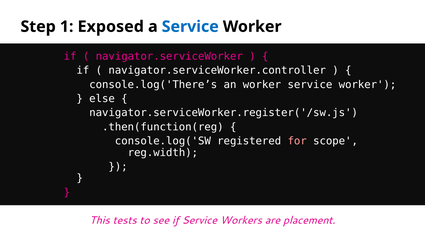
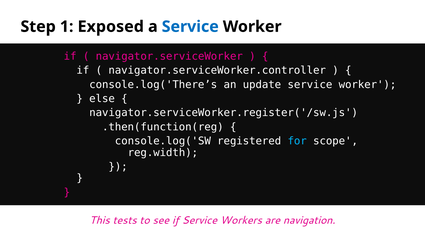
an worker: worker -> update
for colour: pink -> light blue
placement: placement -> navigation
